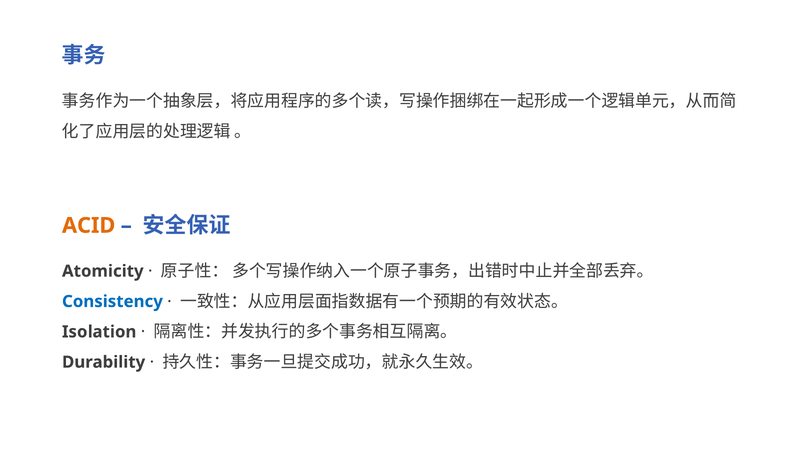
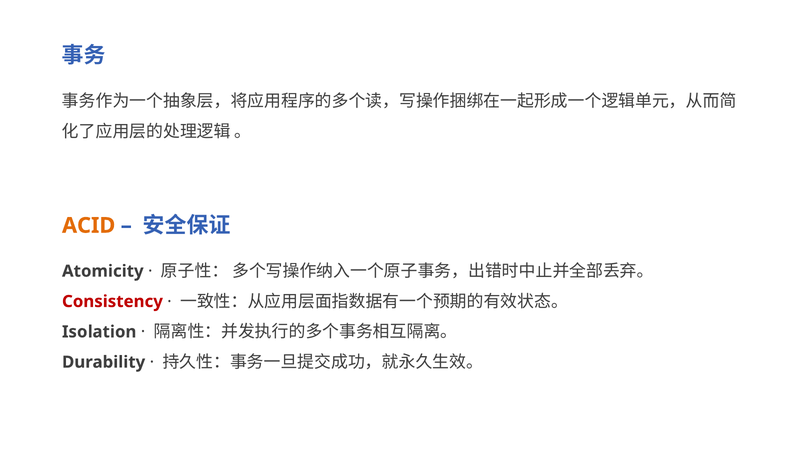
Consistency colour: blue -> red
